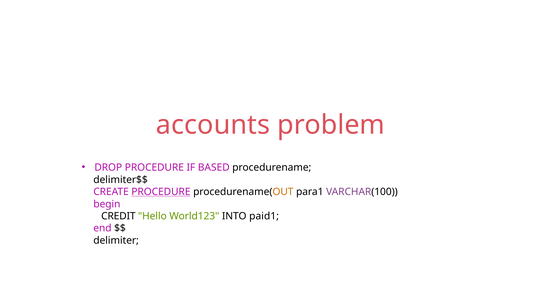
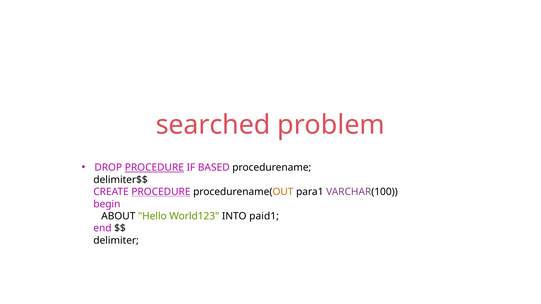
accounts: accounts -> searched
PROCEDURE at (154, 168) underline: none -> present
CREDIT: CREDIT -> ABOUT
